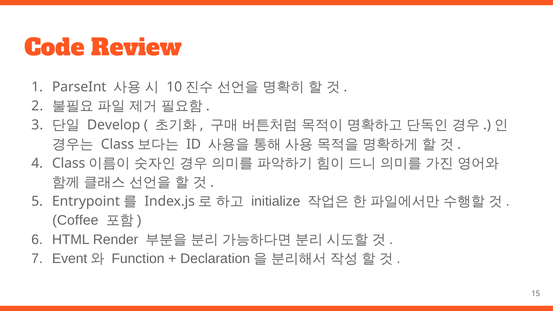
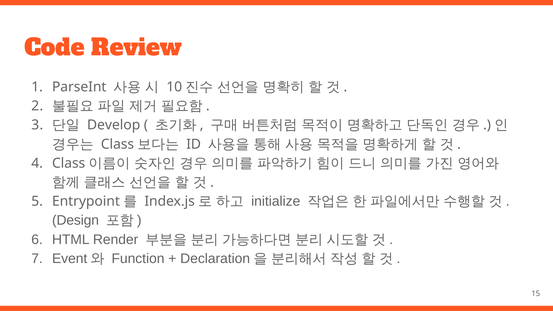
Coffee: Coffee -> Design
